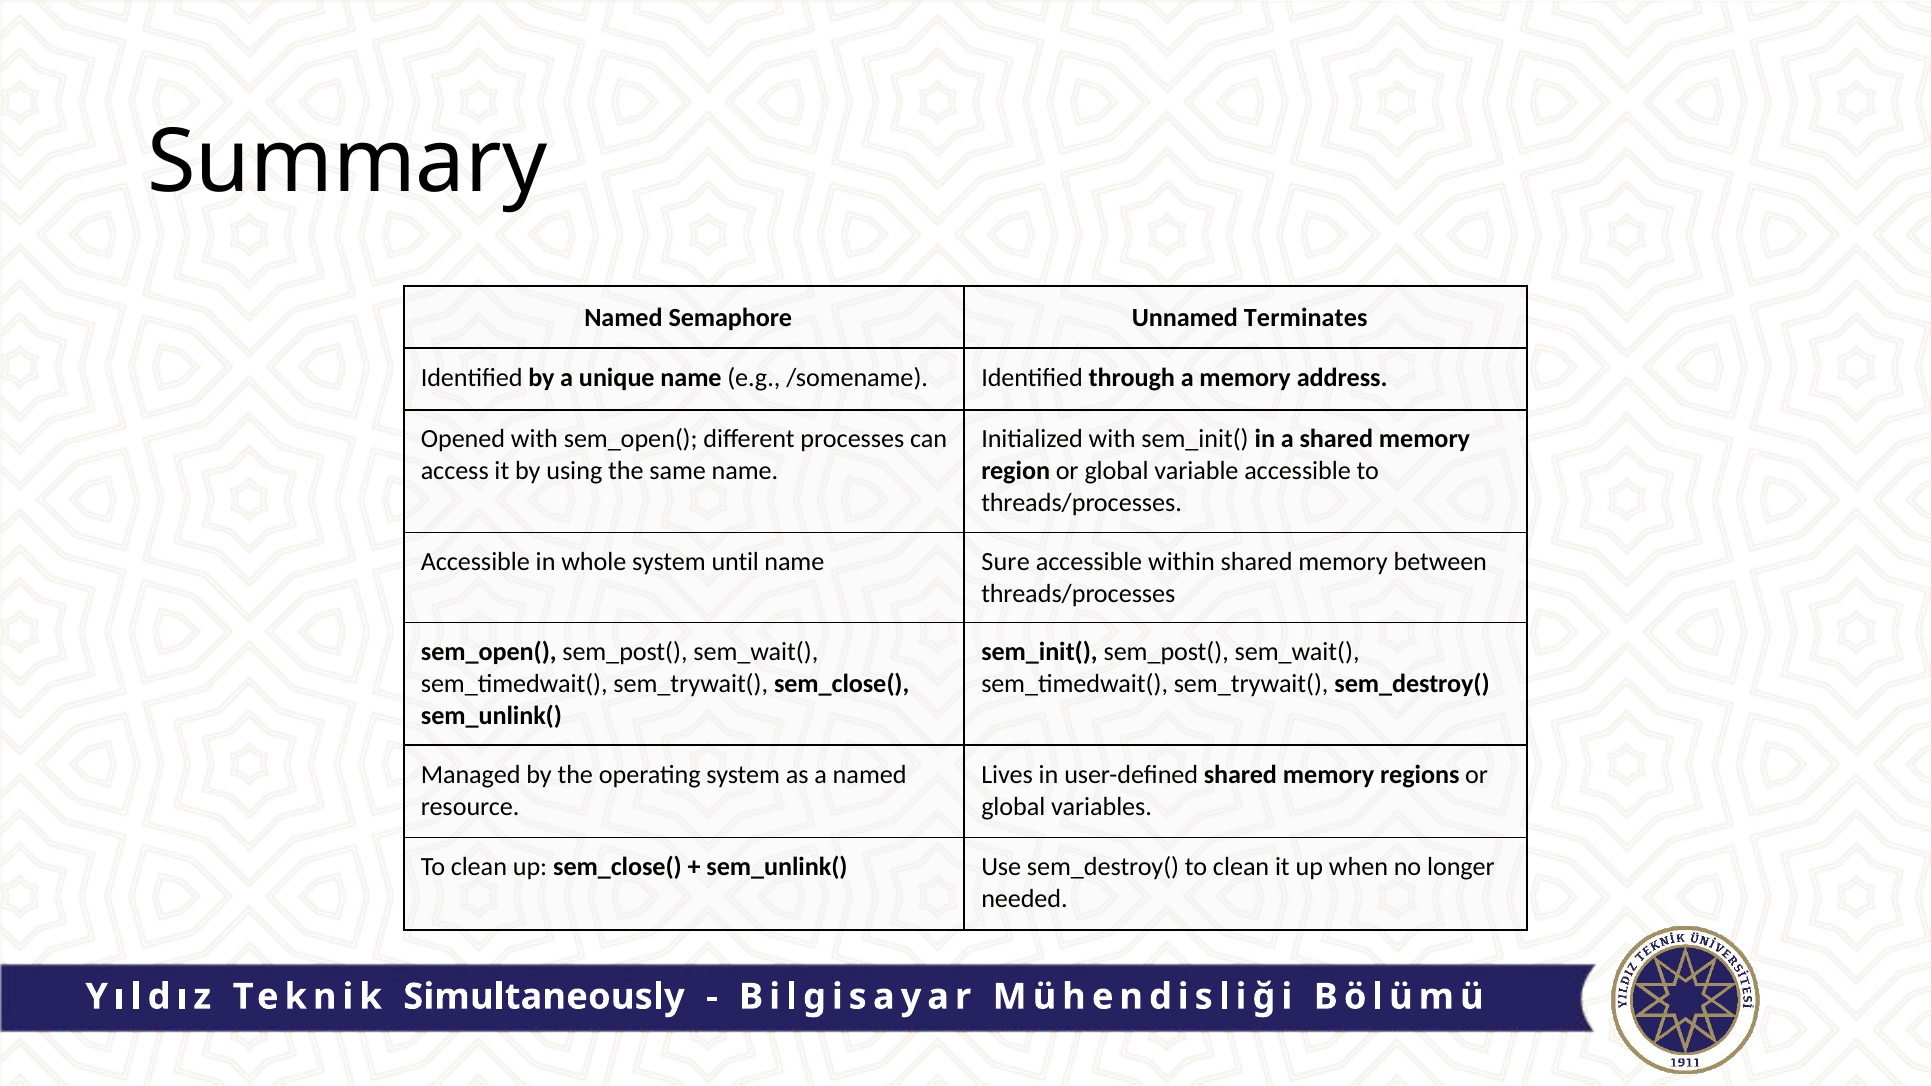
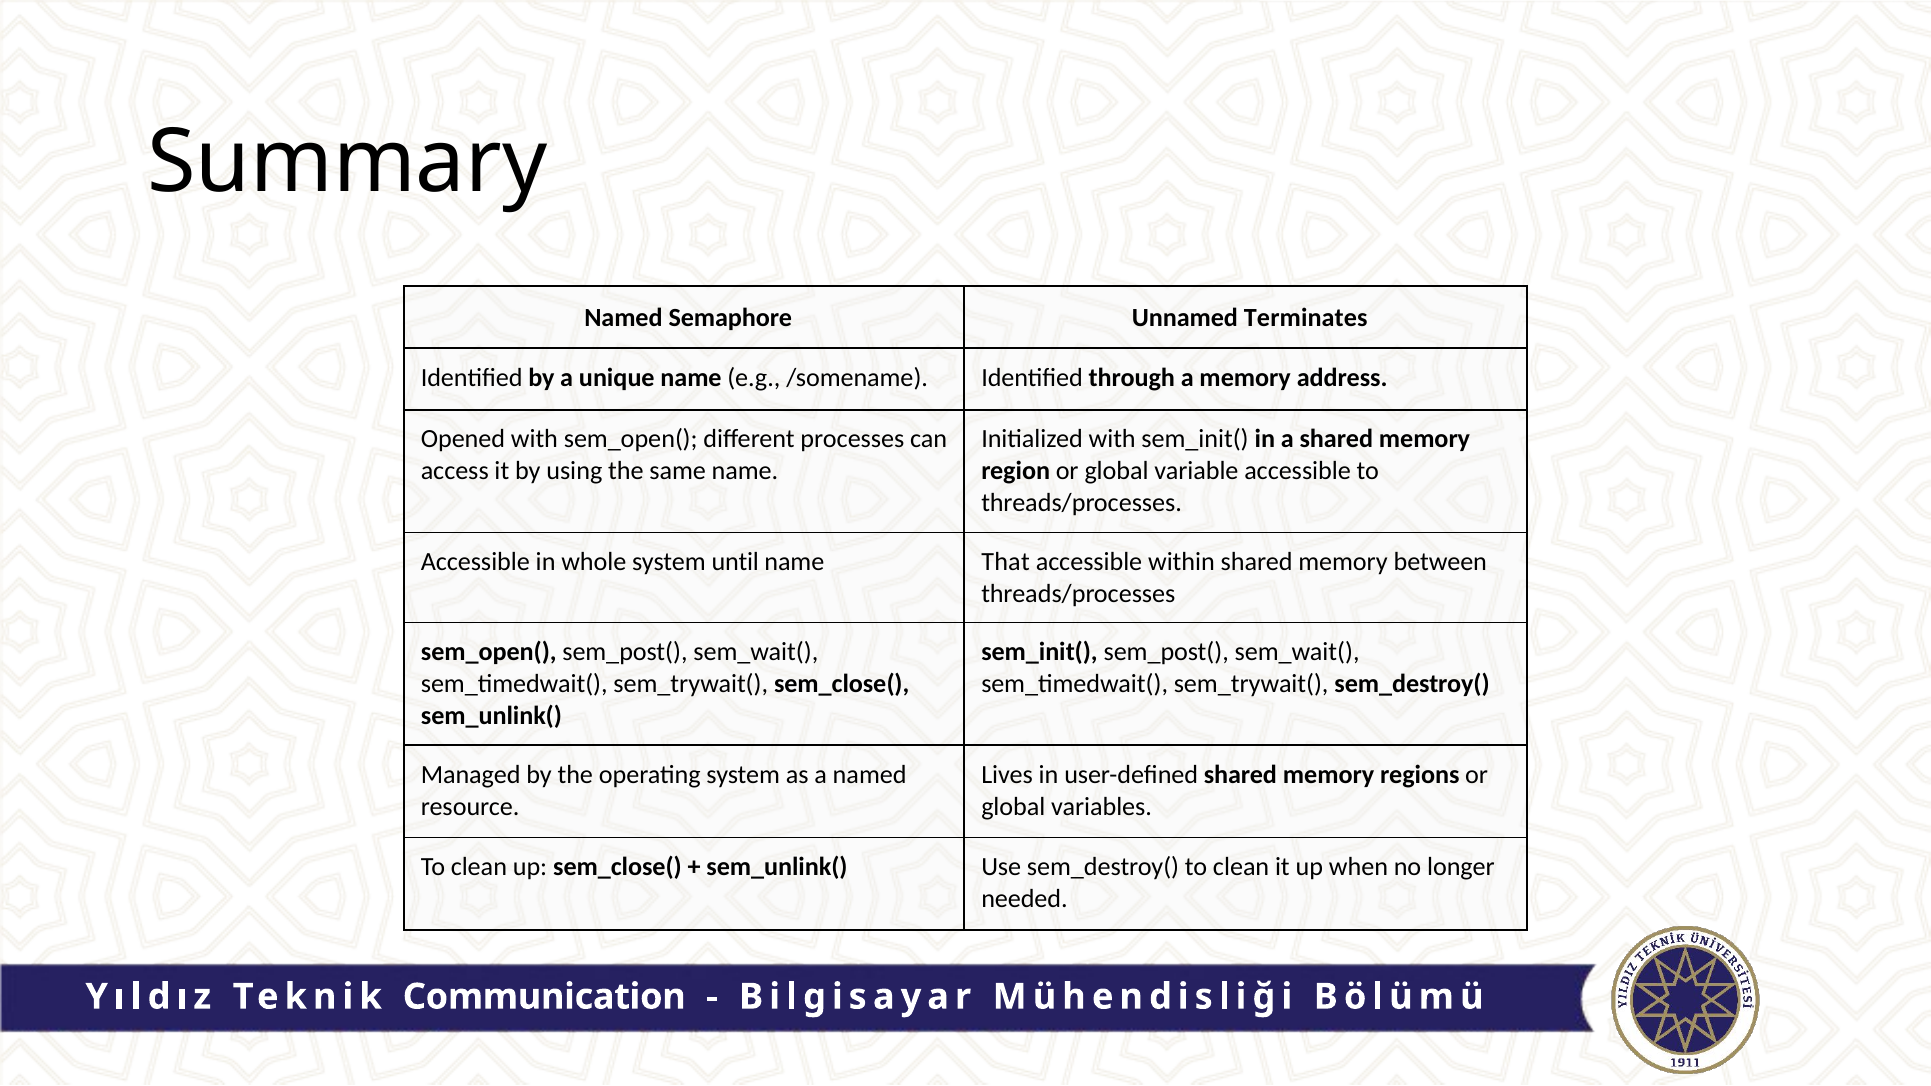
Sure: Sure -> That
Simultaneously: Simultaneously -> Communication
